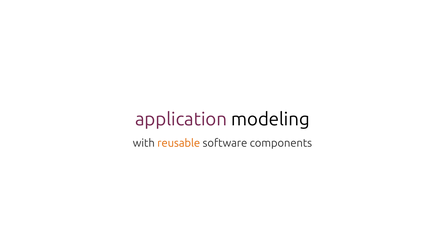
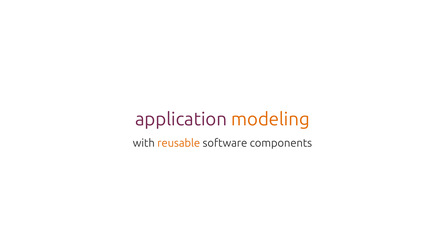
modeling colour: black -> orange
